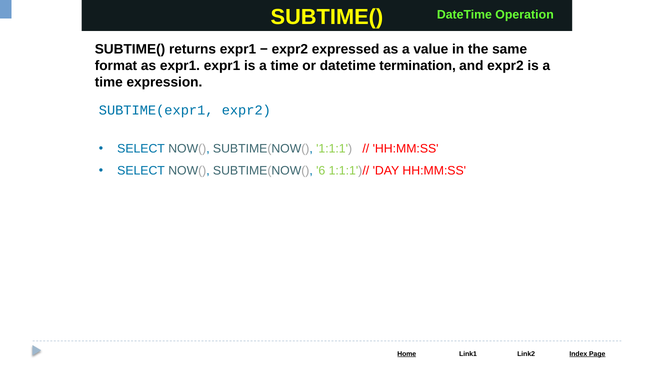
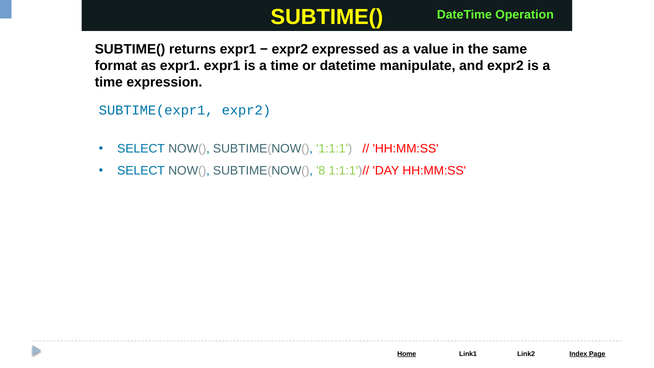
termination: termination -> manipulate
6: 6 -> 8
